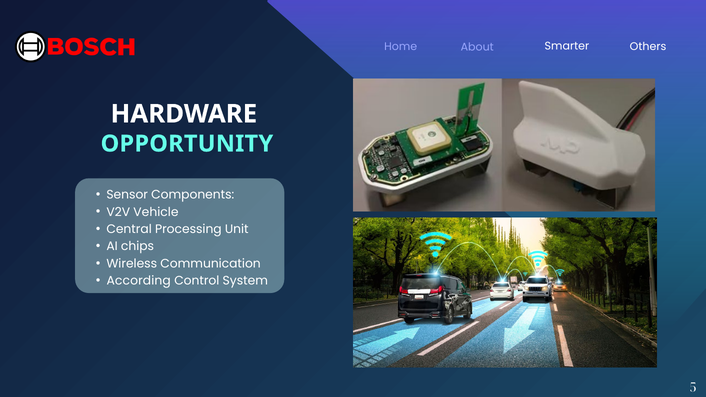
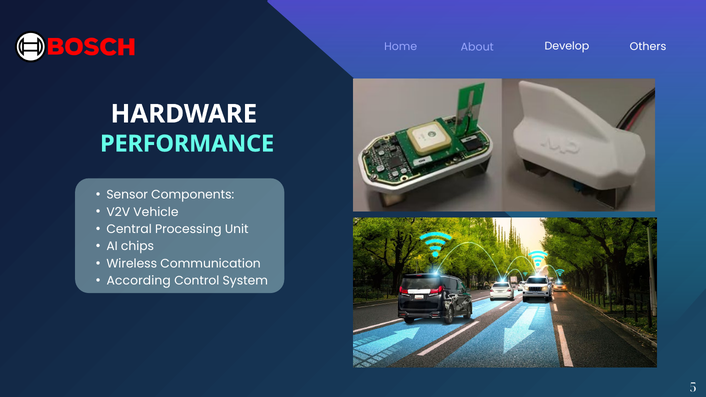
Smarter: Smarter -> Develop
OPPORTUNITY: OPPORTUNITY -> PERFORMANCE
